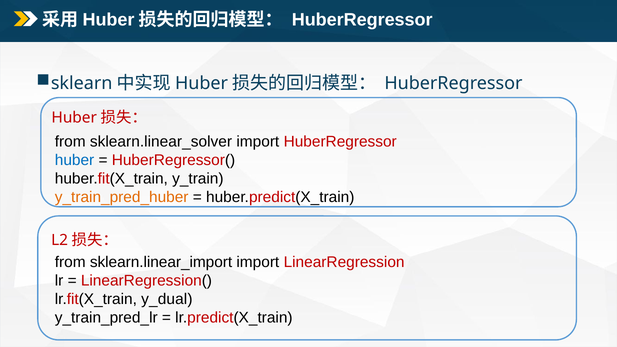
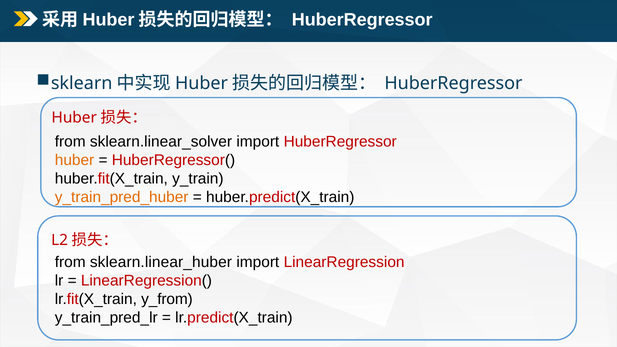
huber at (75, 160) colour: blue -> orange
sklearn.linear_import: sklearn.linear_import -> sklearn.linear_huber
y_dual: y_dual -> y_from
